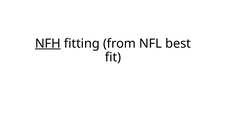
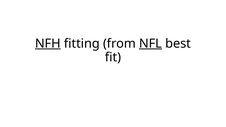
NFL underline: none -> present
